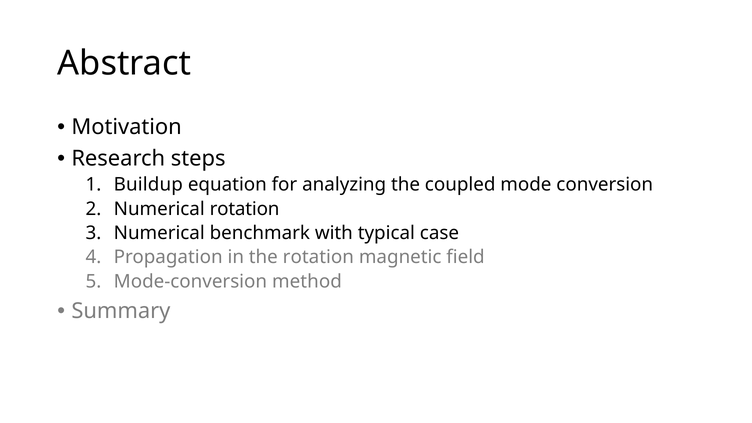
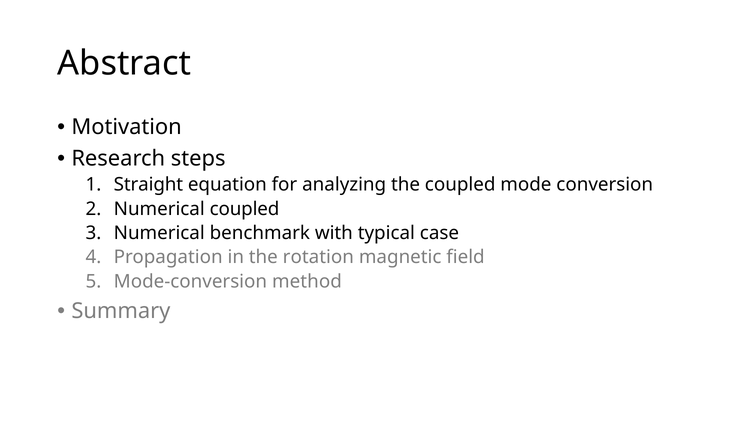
Buildup: Buildup -> Straight
Numerical rotation: rotation -> coupled
